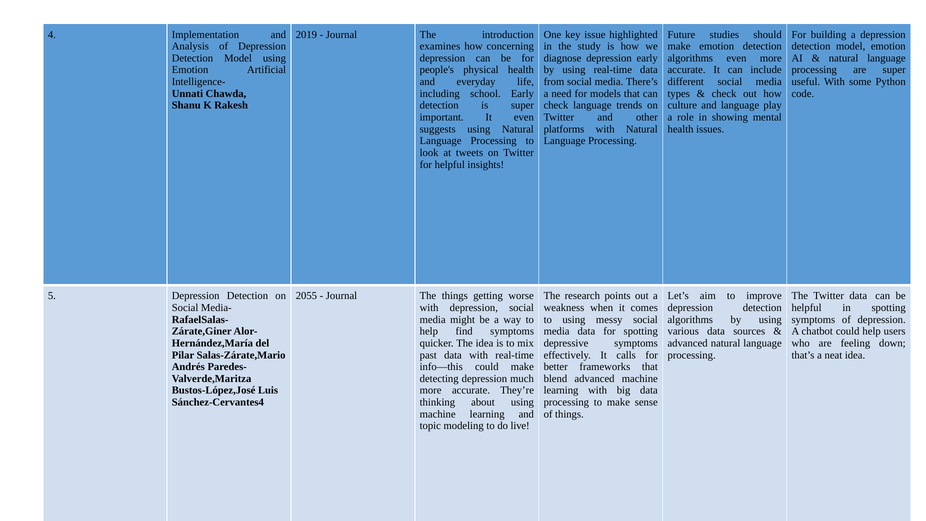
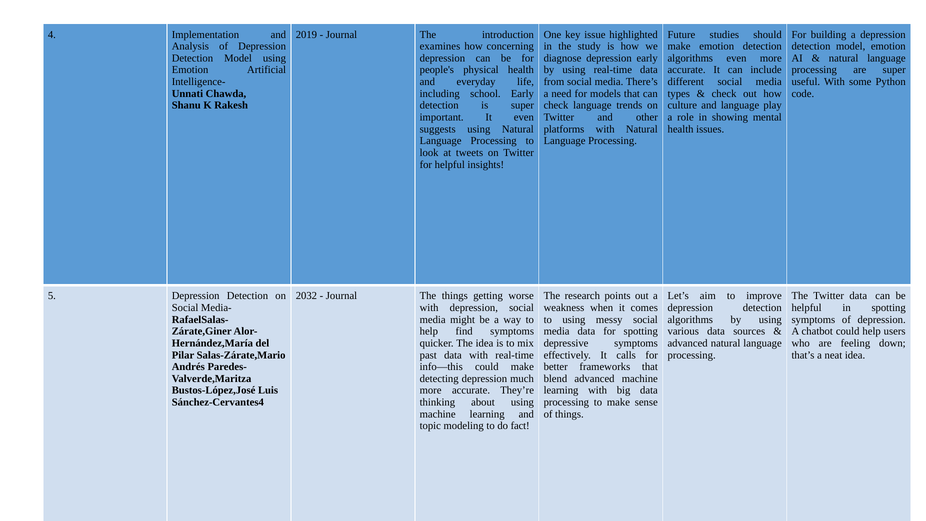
2055: 2055 -> 2032
live: live -> fact
